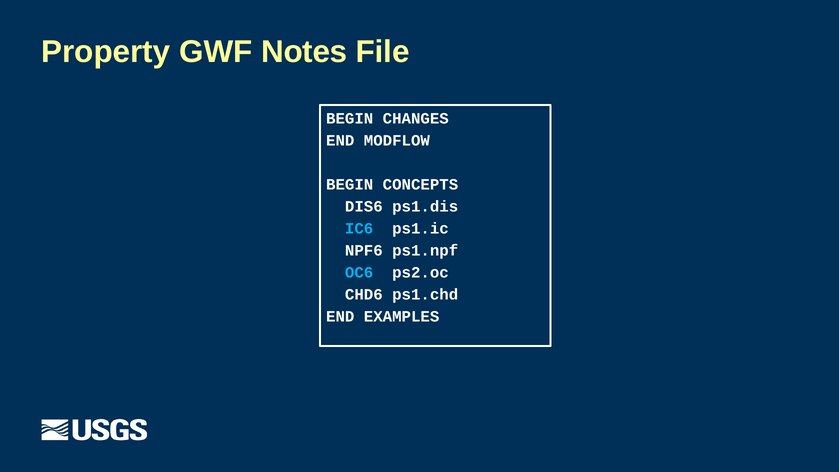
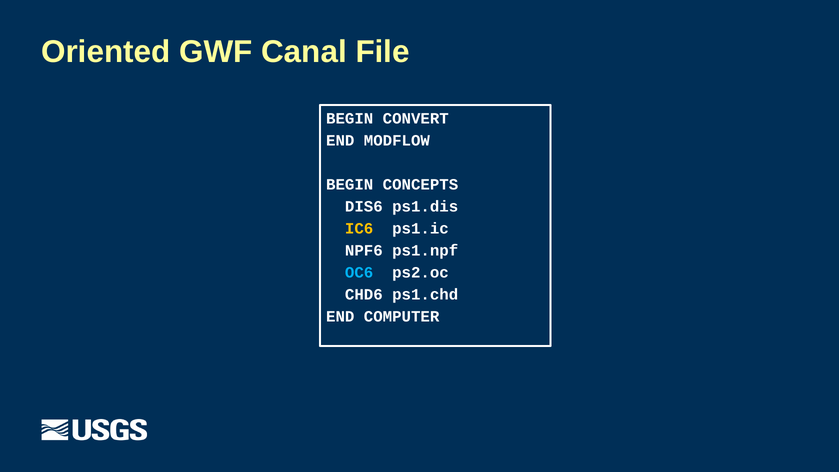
Property: Property -> Oriented
Notes: Notes -> Canal
CHANGES: CHANGES -> CONVERT
IC6 colour: light blue -> yellow
EXAMPLES: EXAMPLES -> COMPUTER
